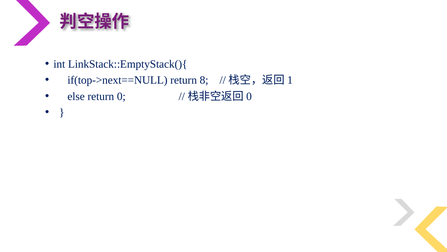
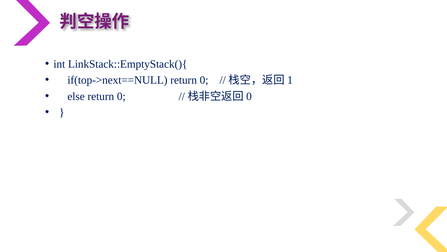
if(top->next==NULL return 8: 8 -> 0
